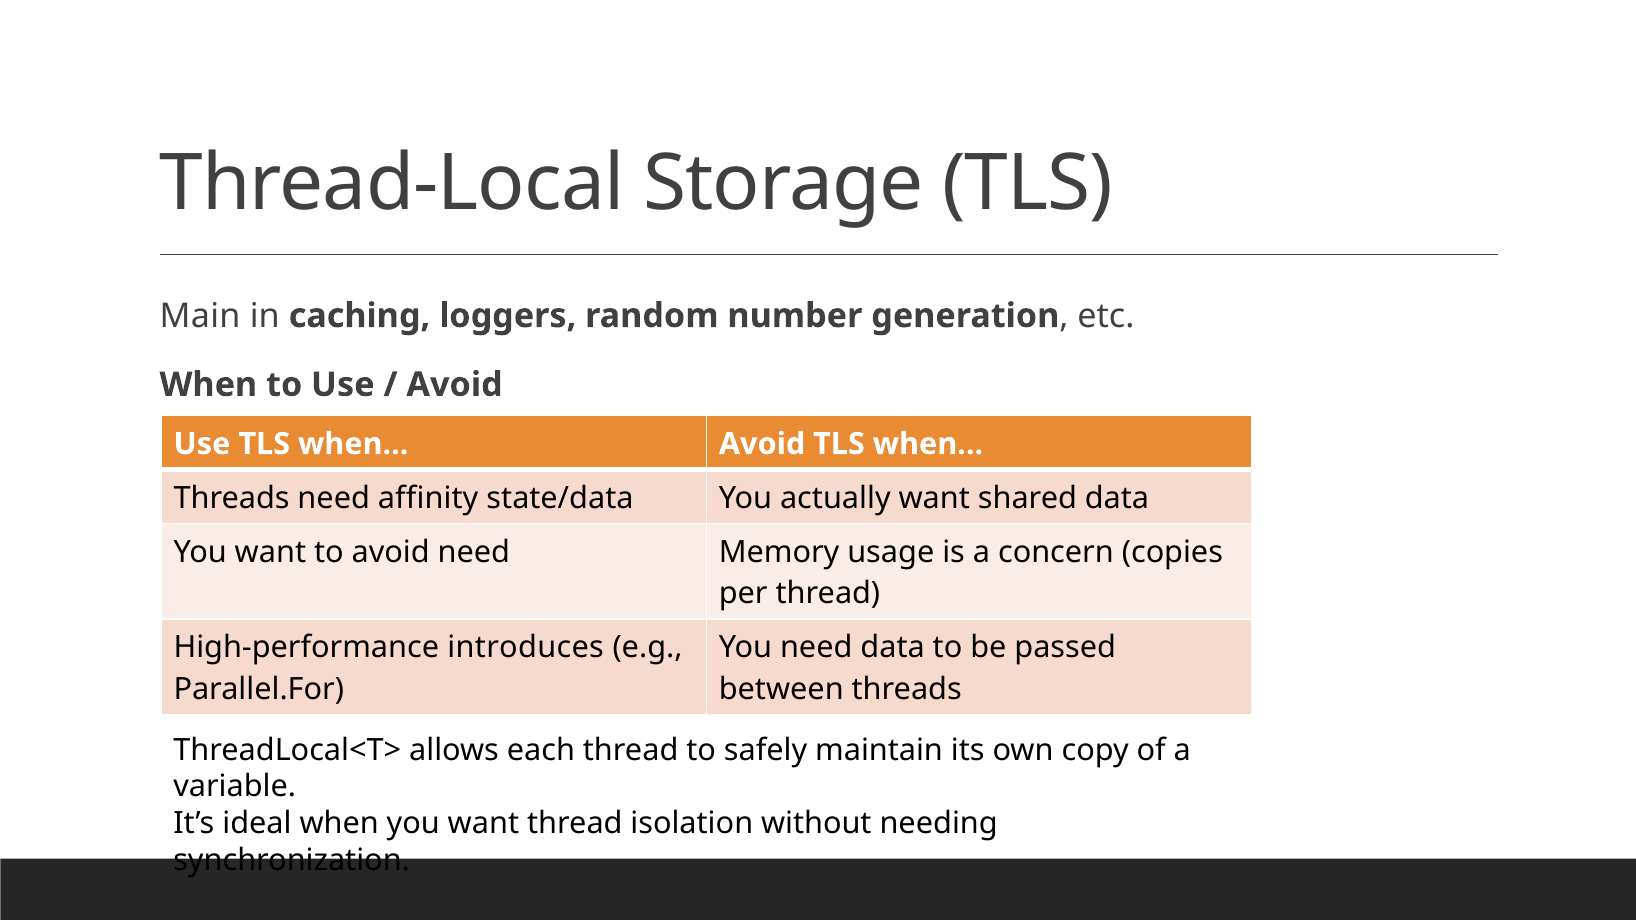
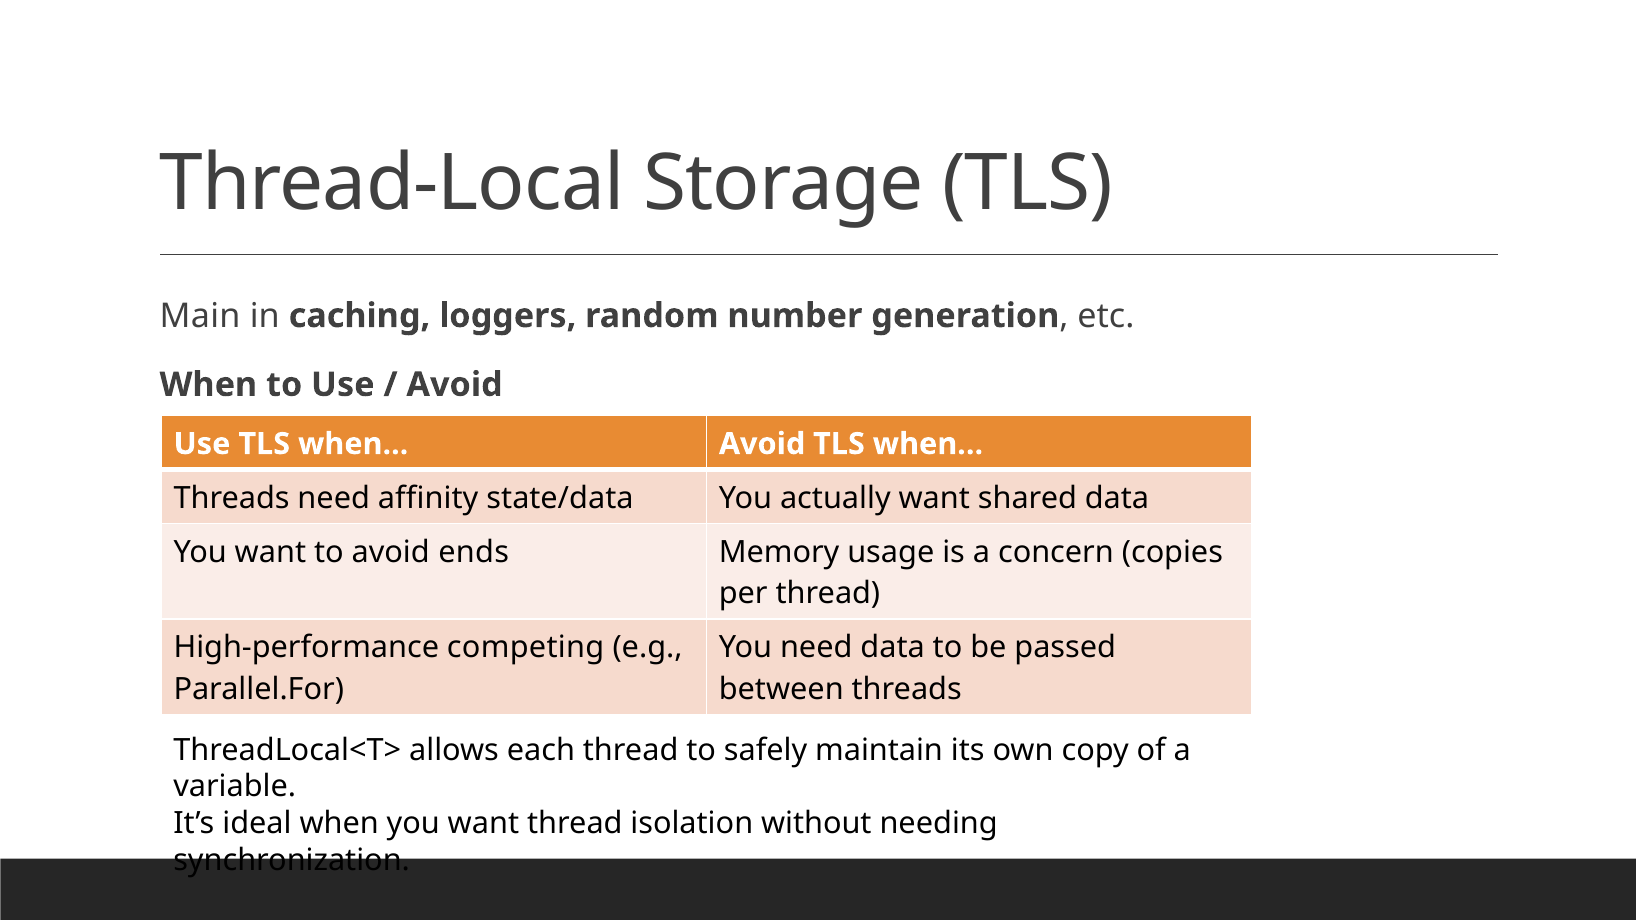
avoid need: need -> ends
introduces: introduces -> competing
